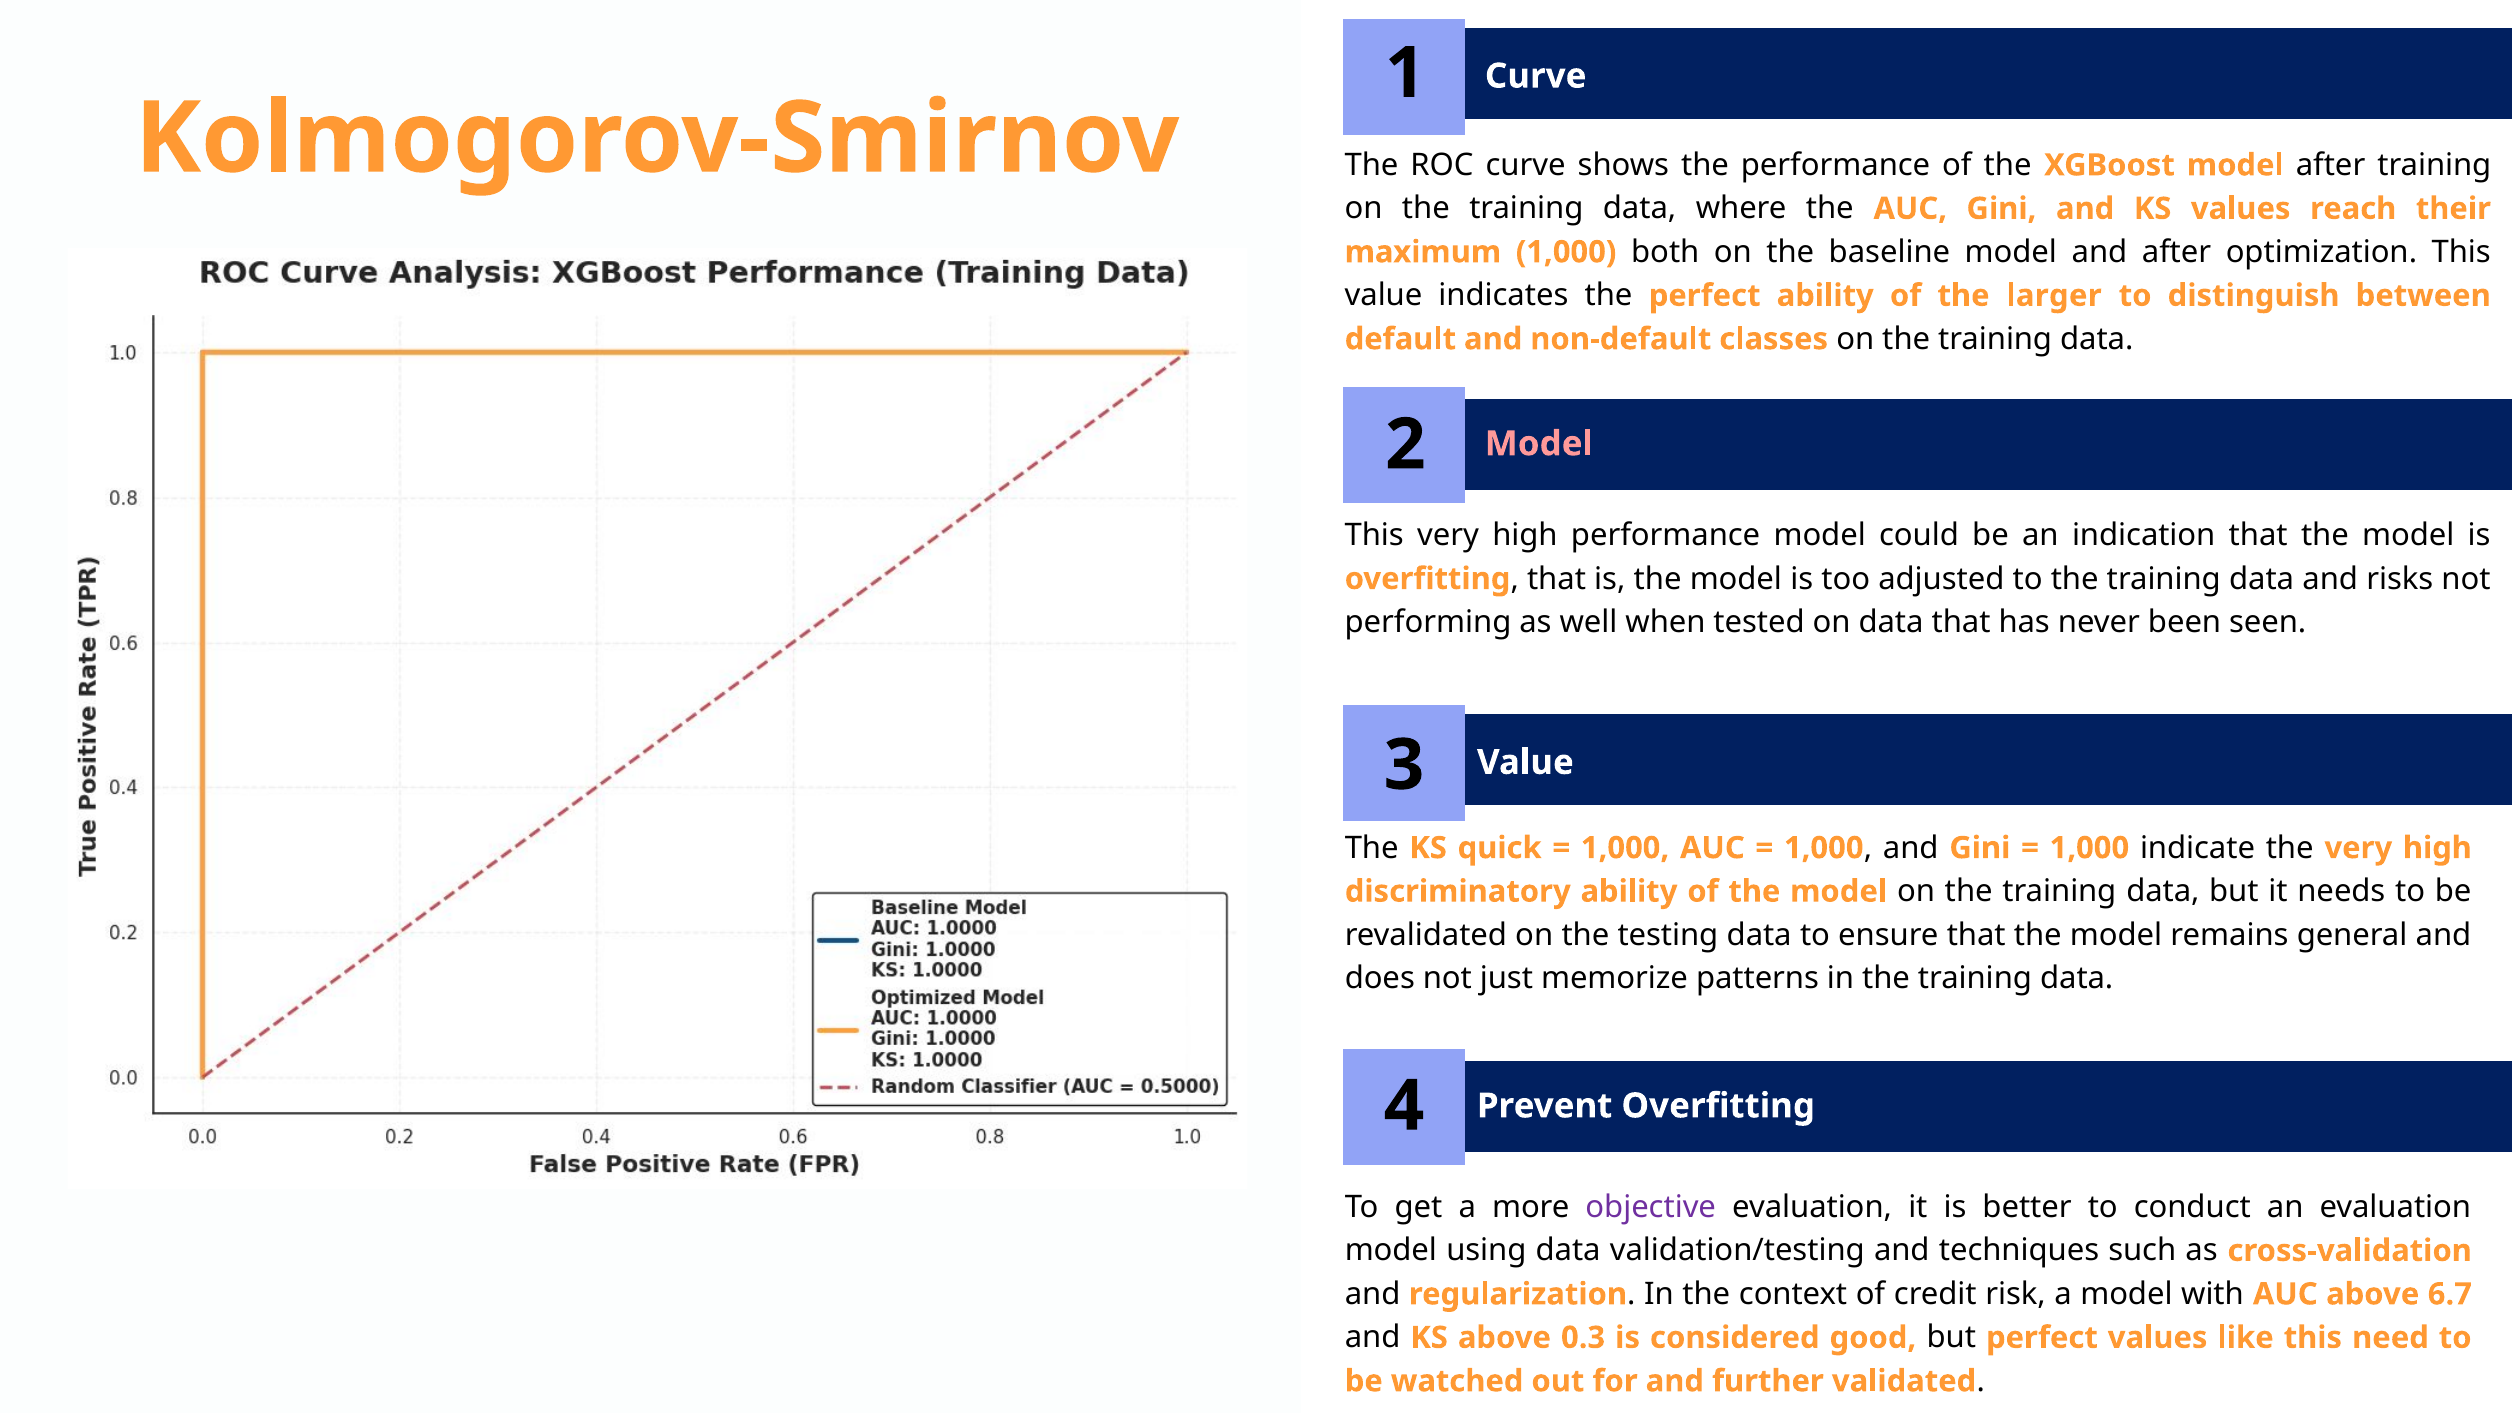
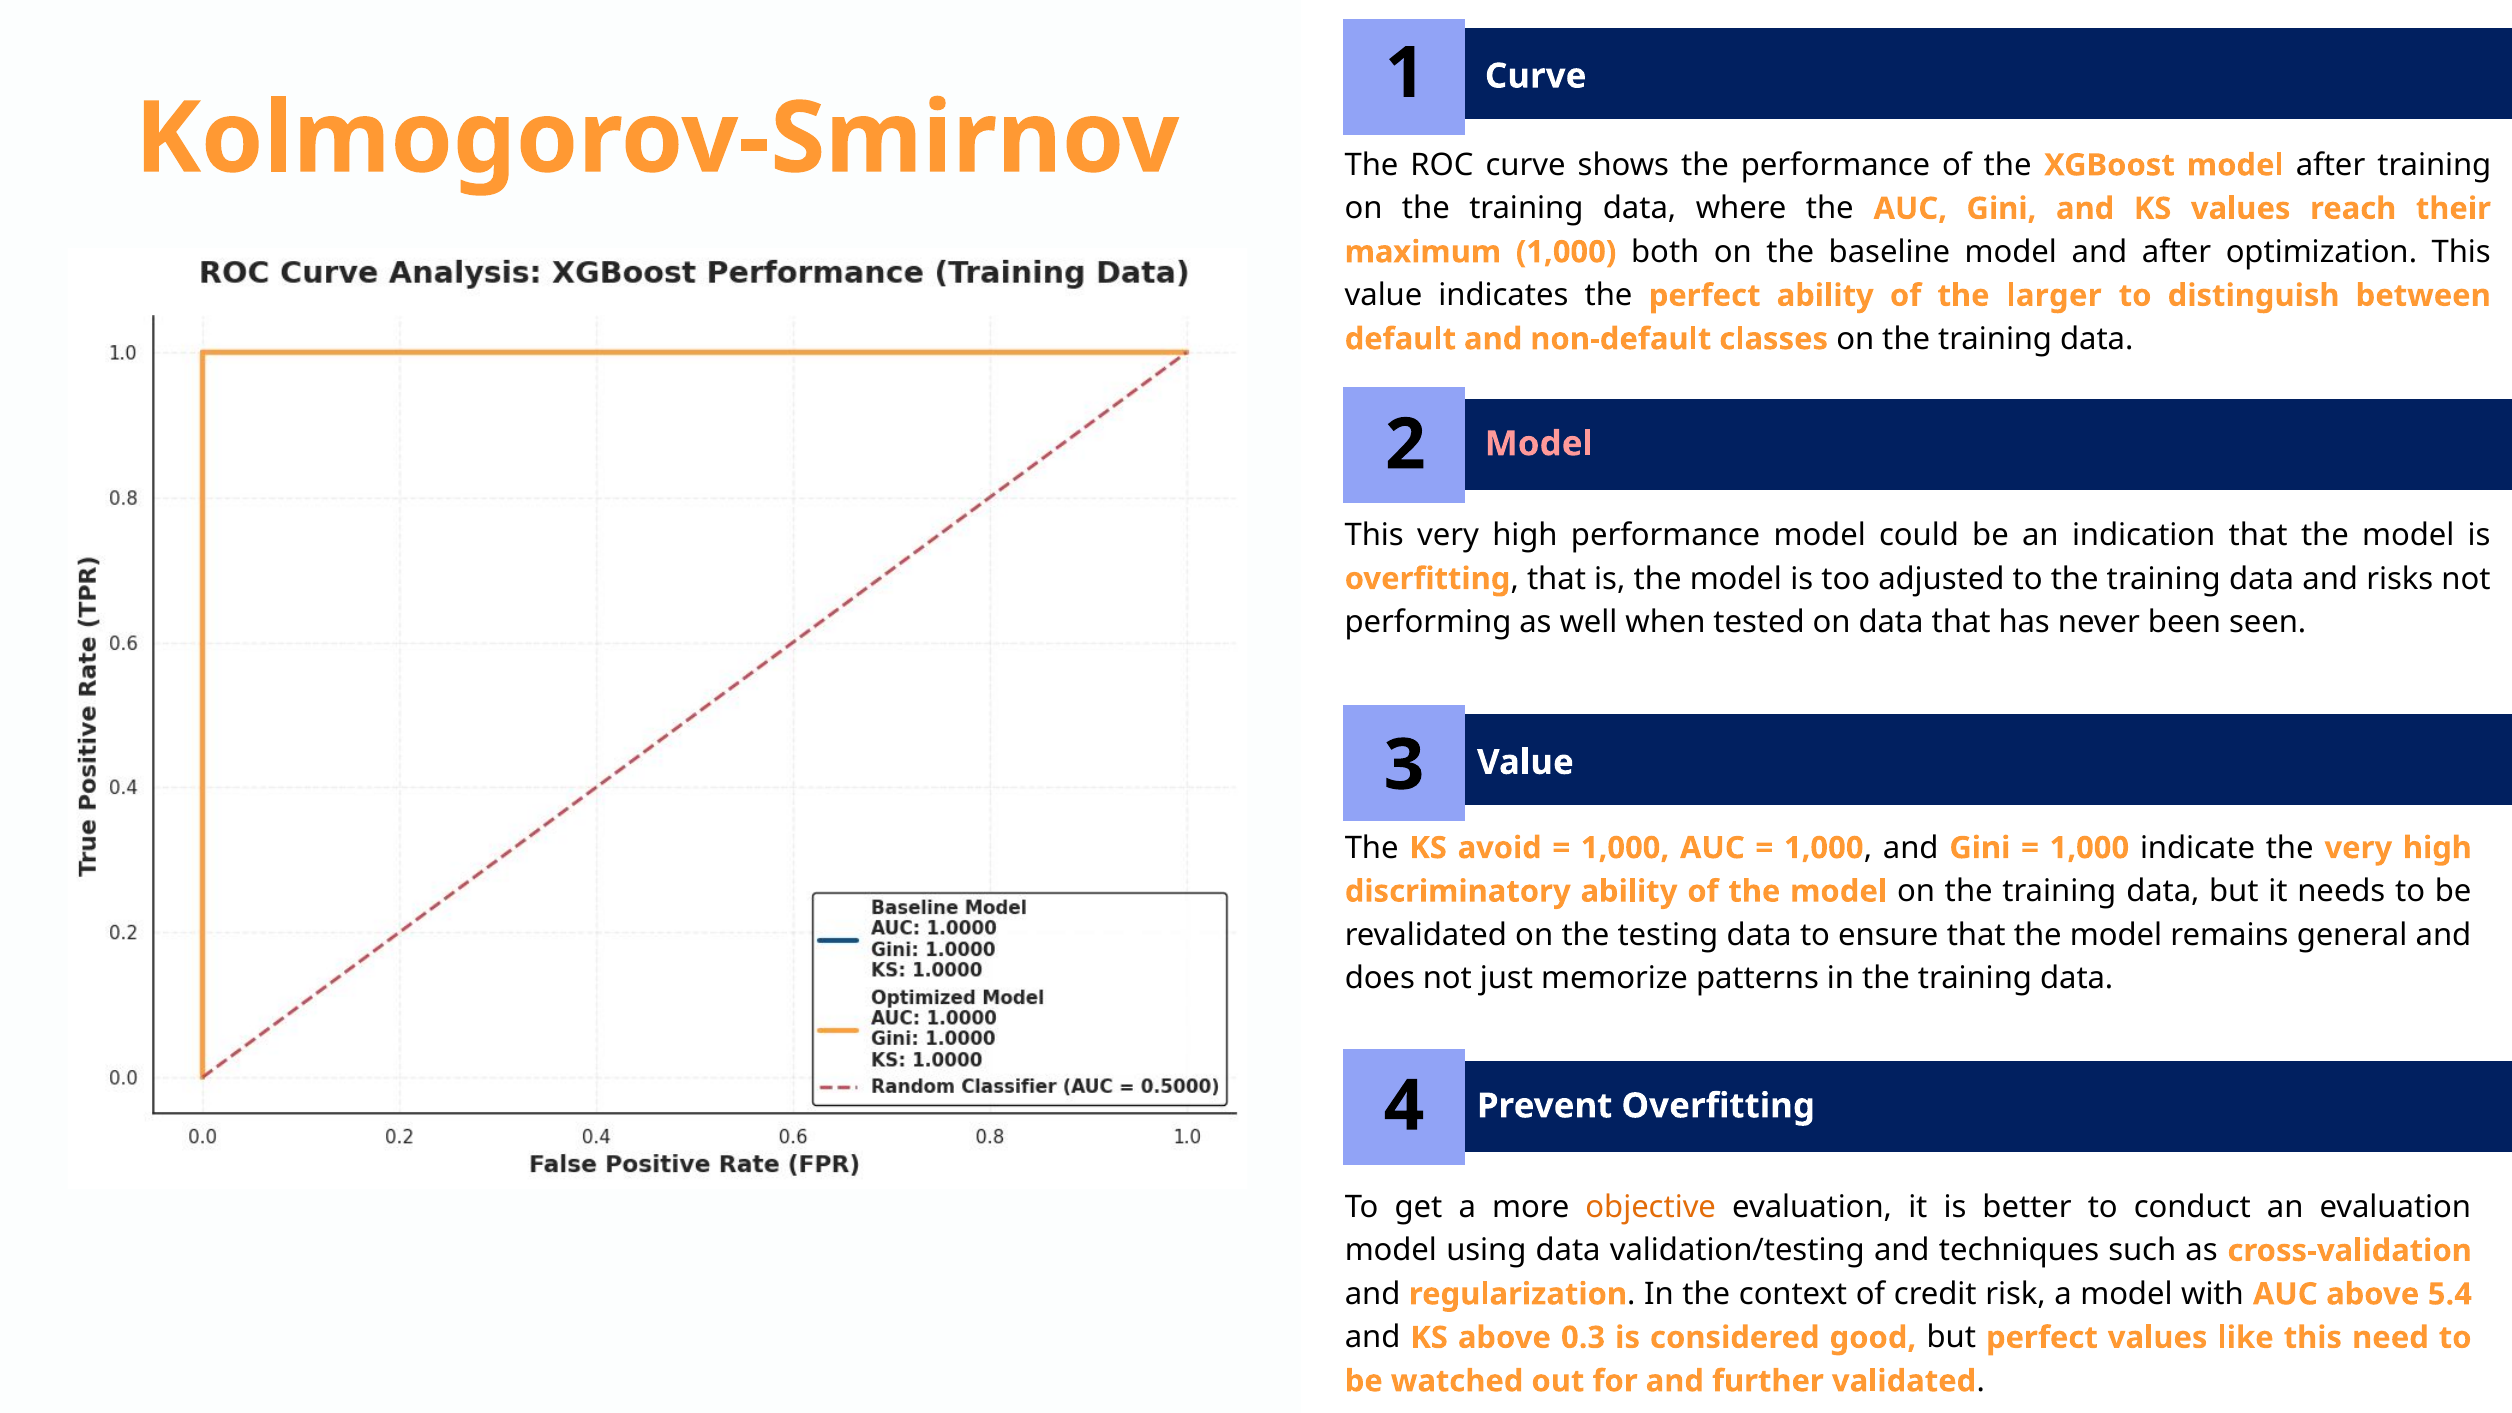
quick: quick -> avoid
objective colour: purple -> orange
6.7: 6.7 -> 5.4
